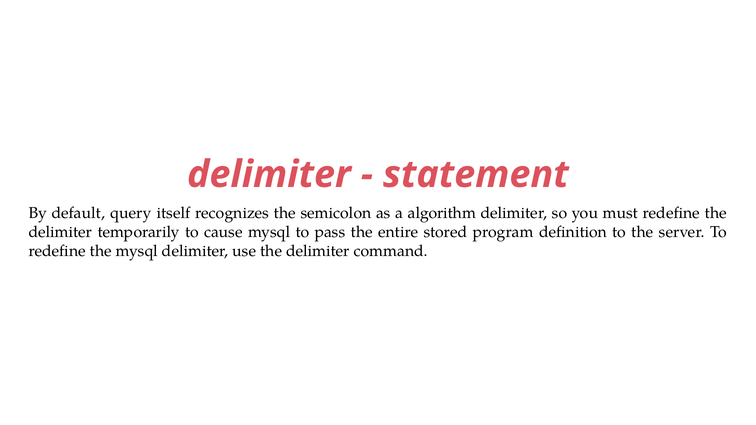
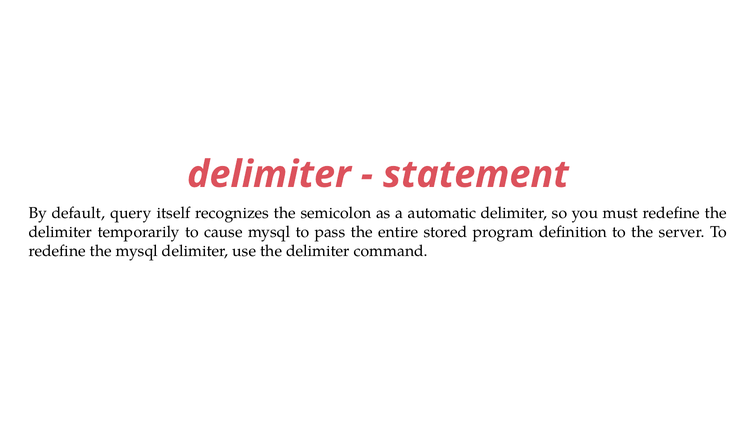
algorithm: algorithm -> automatic
